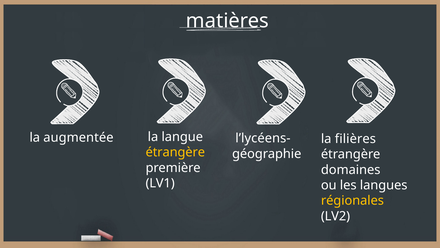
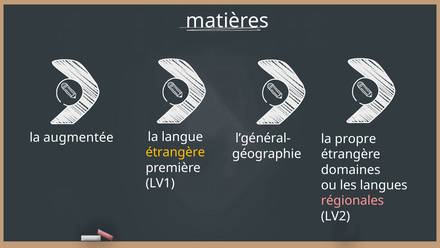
l’lycéens-: l’lycéens- -> l’général-
filières: filières -> propre
régionales colour: yellow -> pink
